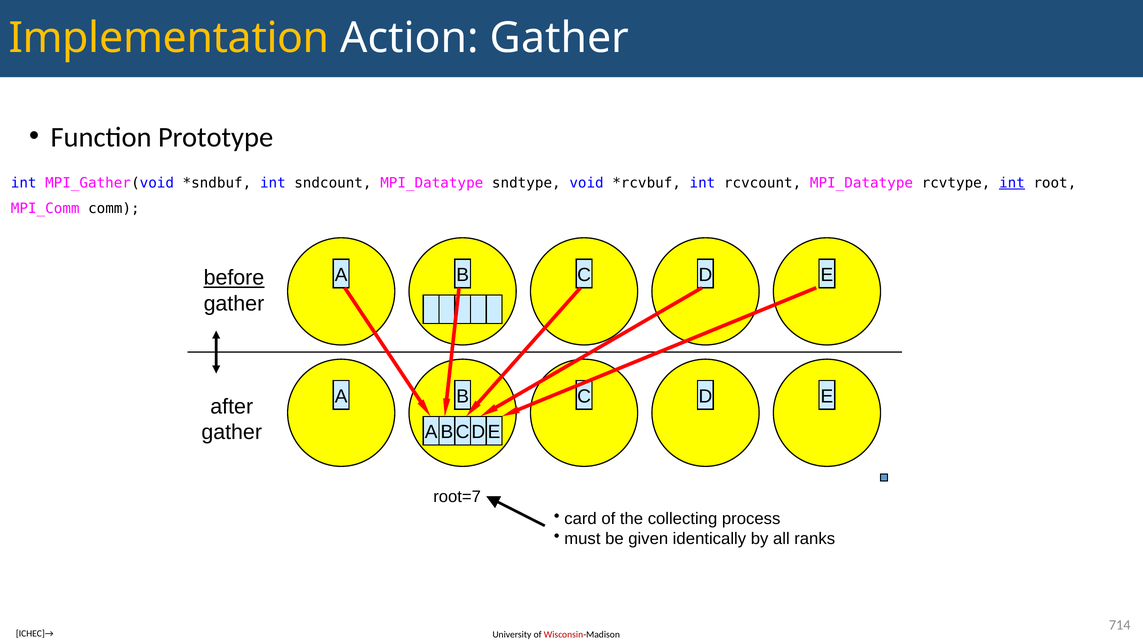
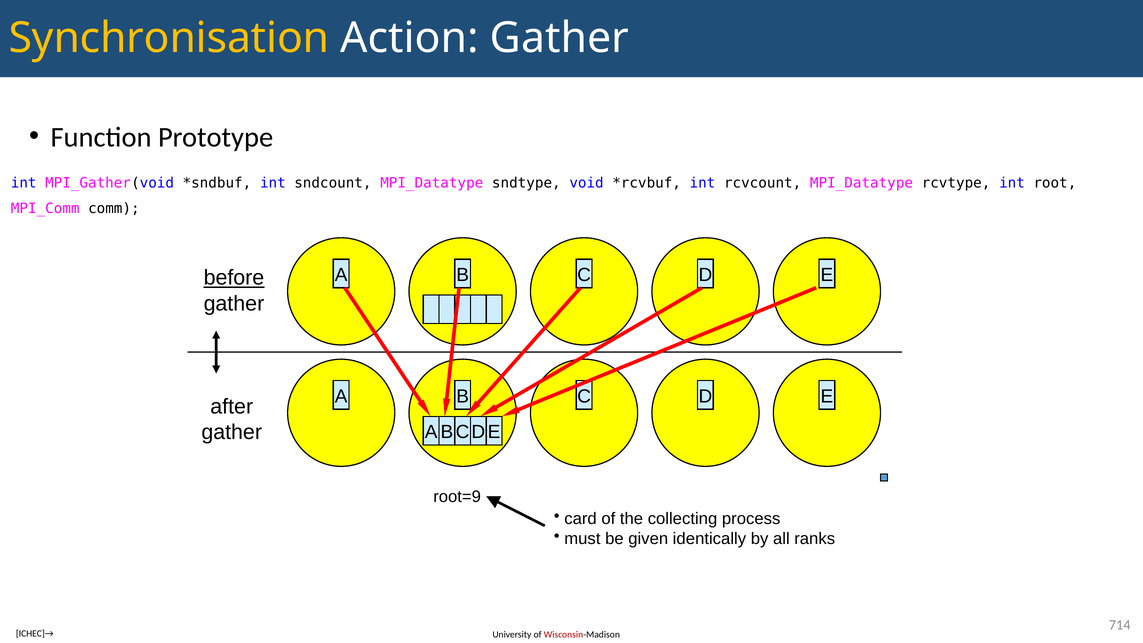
Implementation: Implementation -> Synchronisation
int at (1012, 183) underline: present -> none
root=7: root=7 -> root=9
